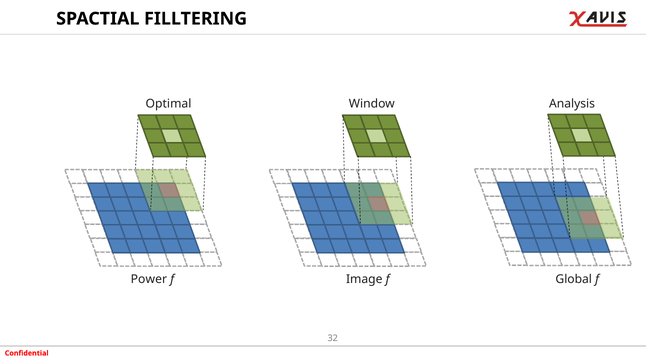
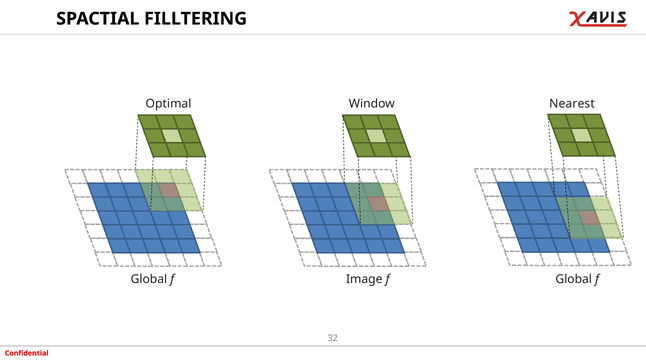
Analysis: Analysis -> Nearest
Power at (149, 279): Power -> Global
